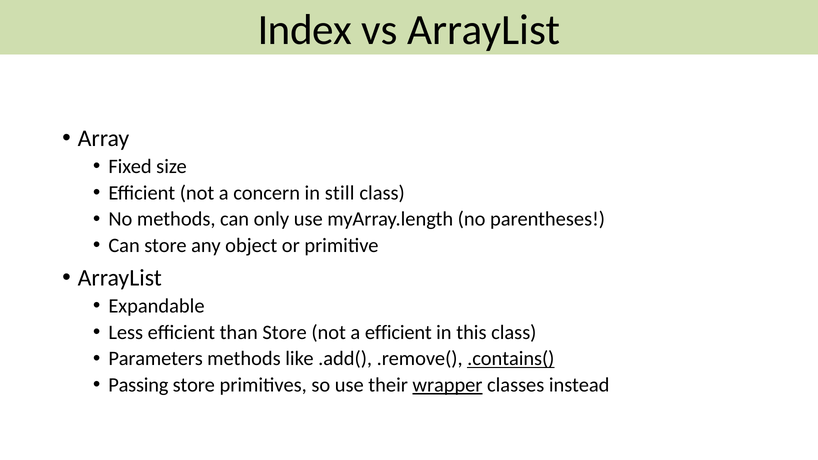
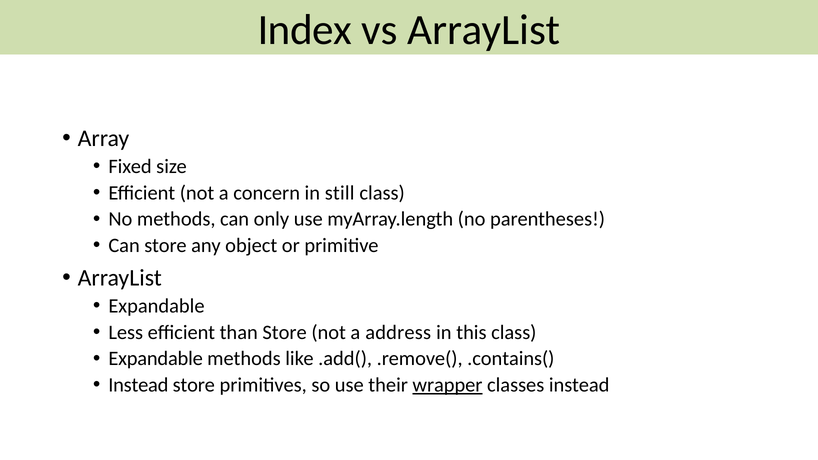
a efficient: efficient -> address
Parameters at (156, 359): Parameters -> Expandable
.contains( underline: present -> none
Passing at (138, 385): Passing -> Instead
